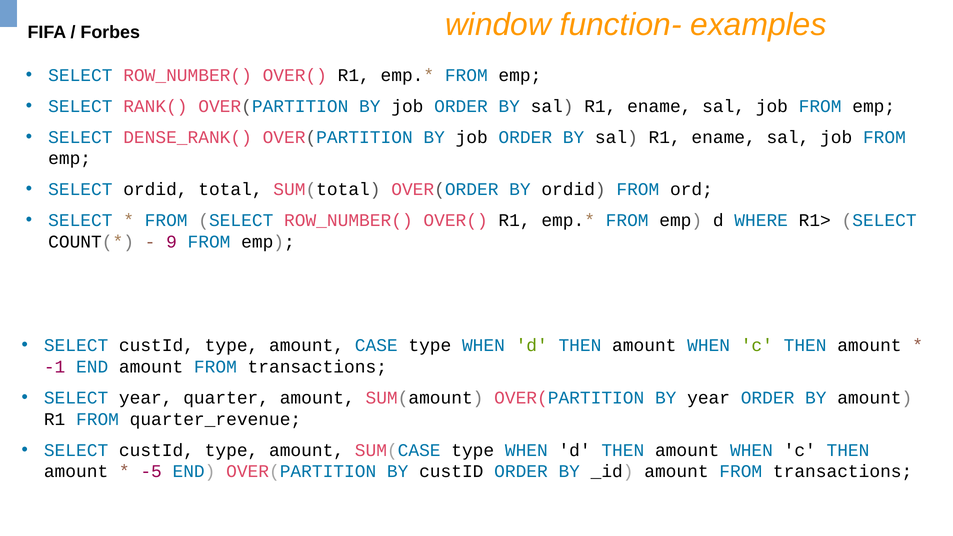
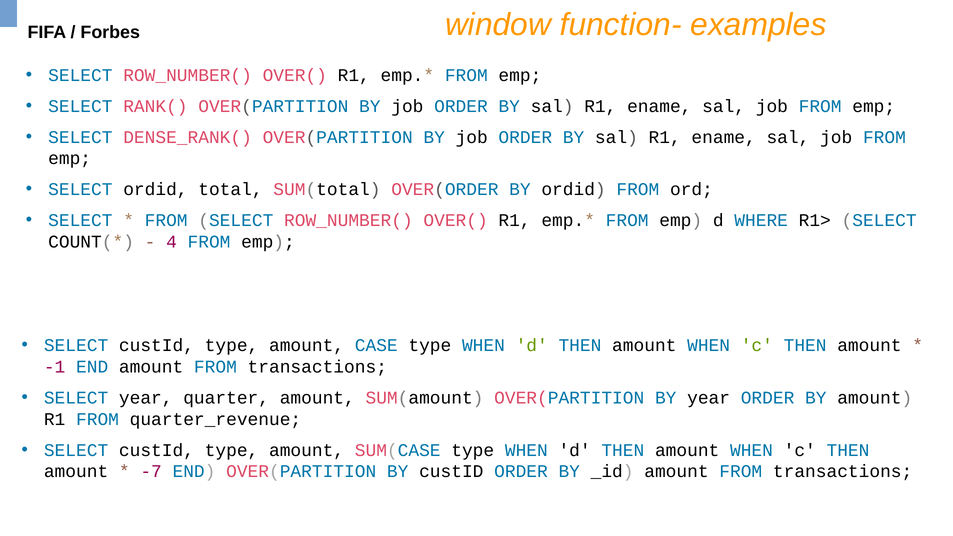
9: 9 -> 4
-5: -5 -> -7
